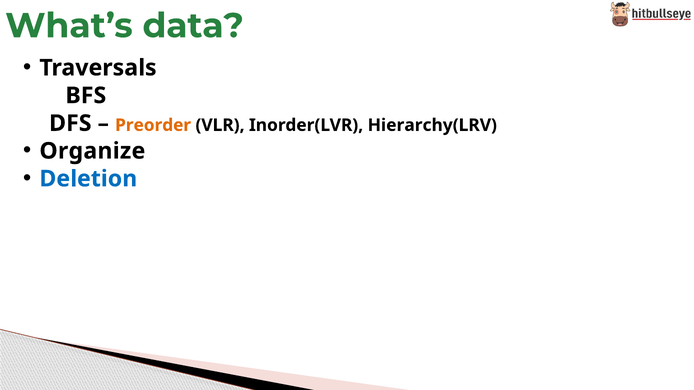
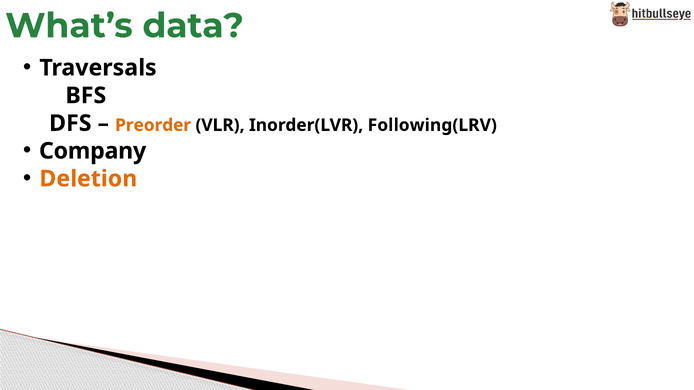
Hierarchy(LRV: Hierarchy(LRV -> Following(LRV
Organize: Organize -> Company
Deletion colour: blue -> orange
